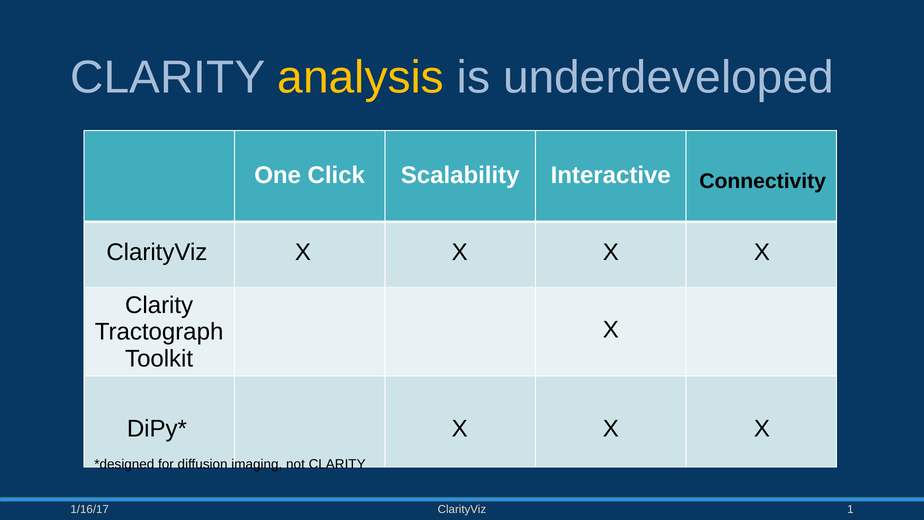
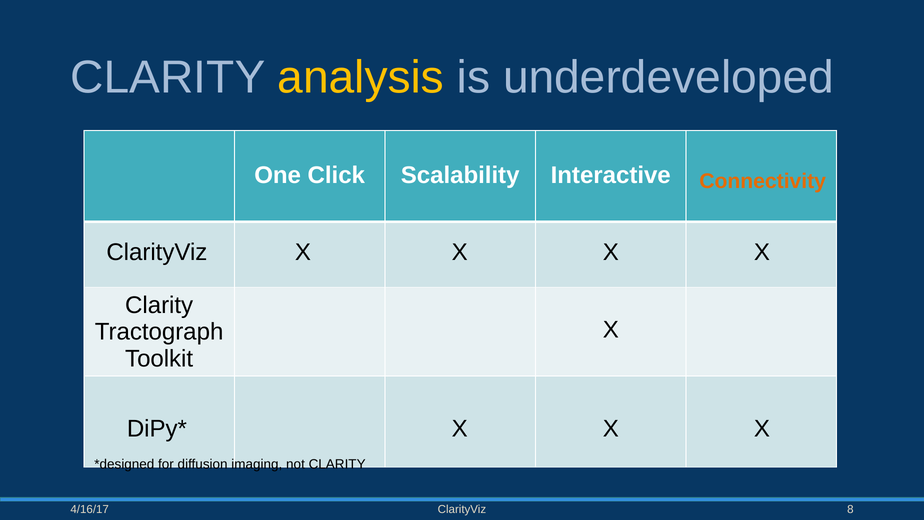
Connectivity colour: black -> orange
1/16/17: 1/16/17 -> 4/16/17
1: 1 -> 8
